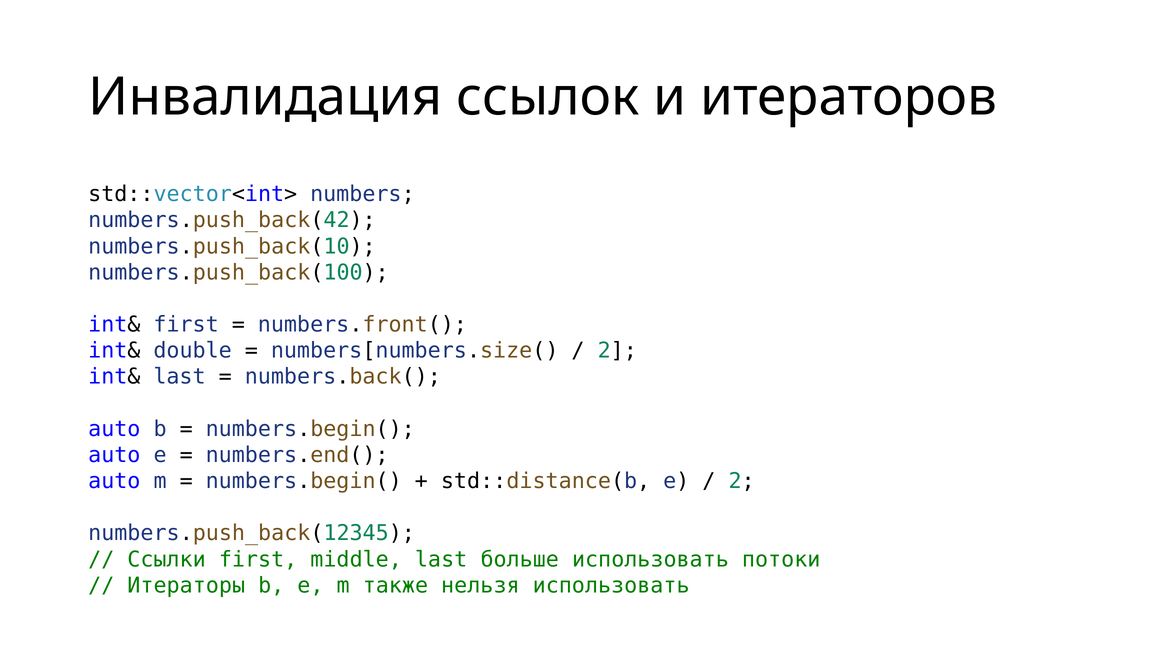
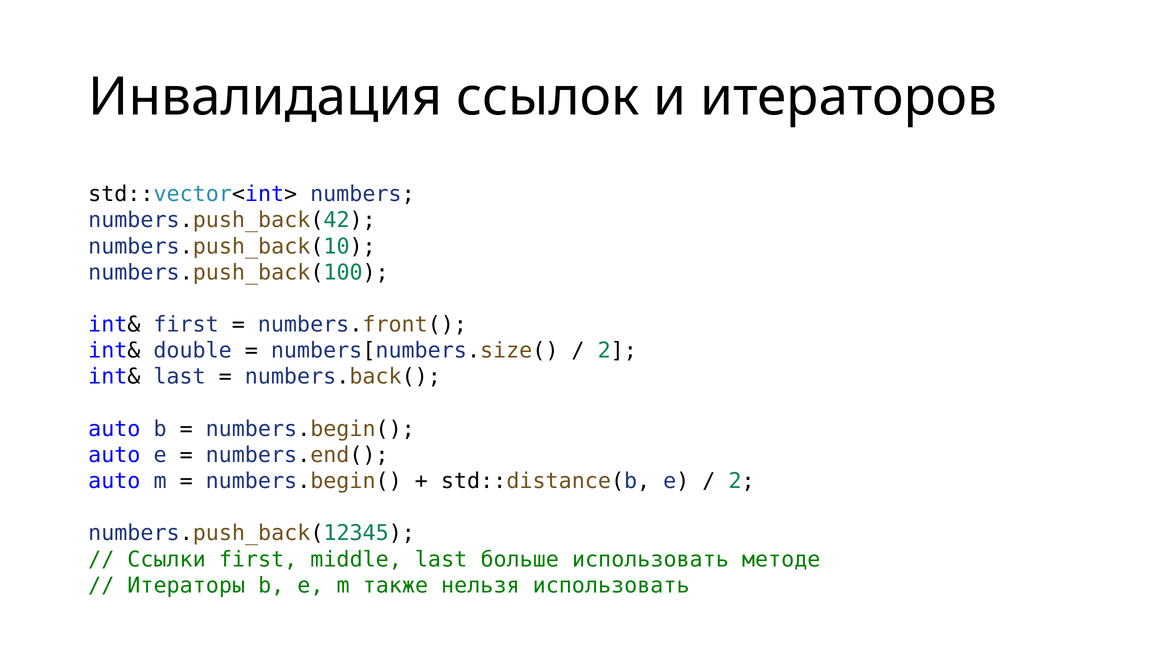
потоки: потоки -> методе
